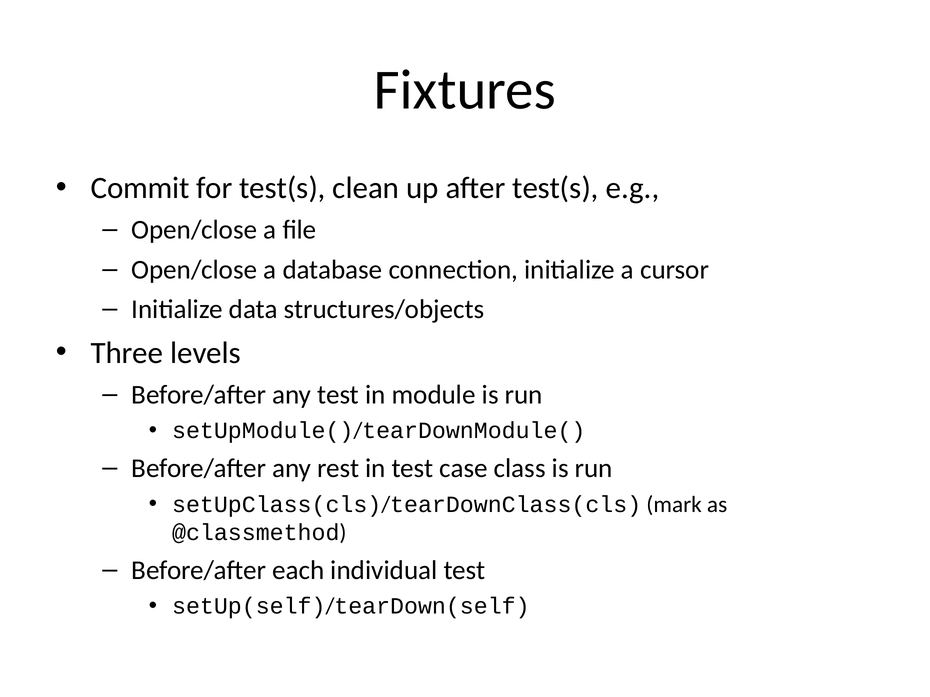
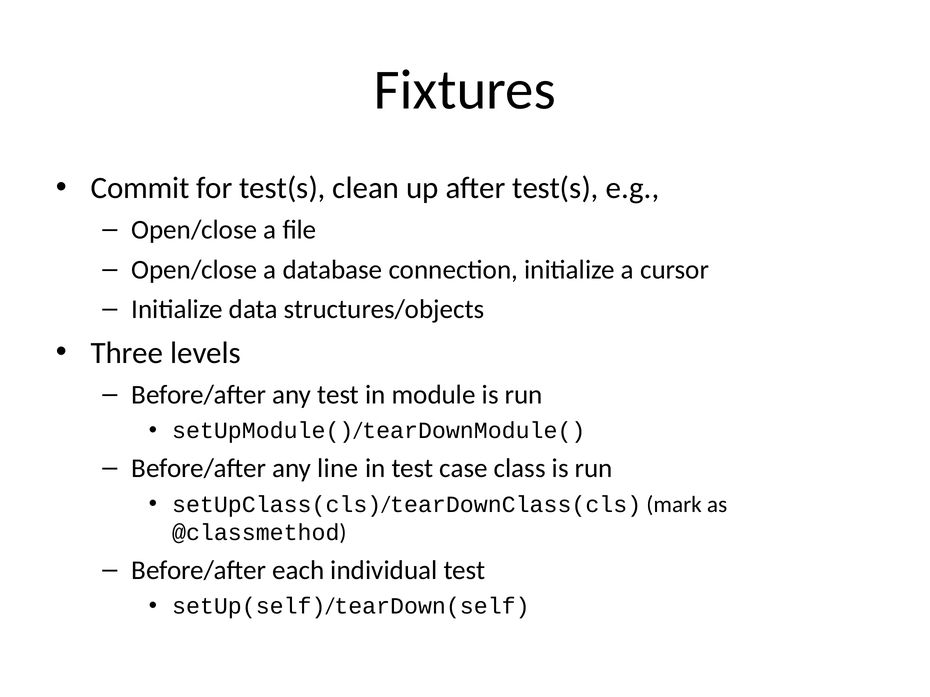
rest: rest -> line
